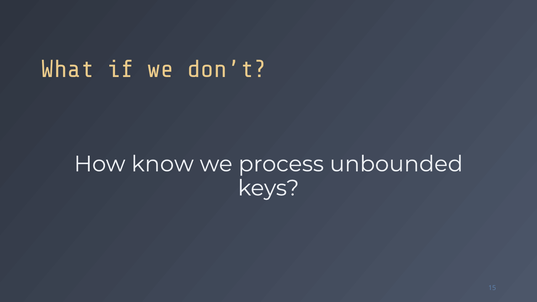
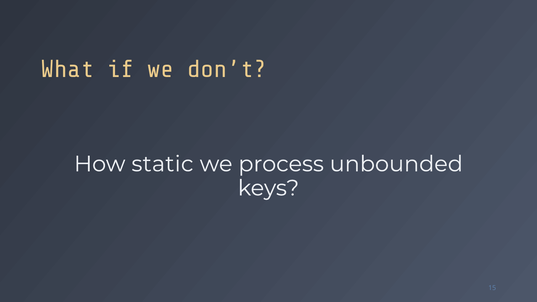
know: know -> static
